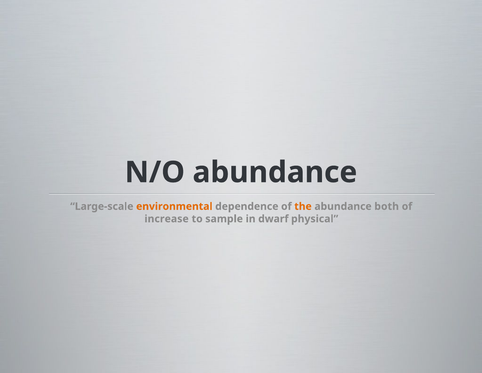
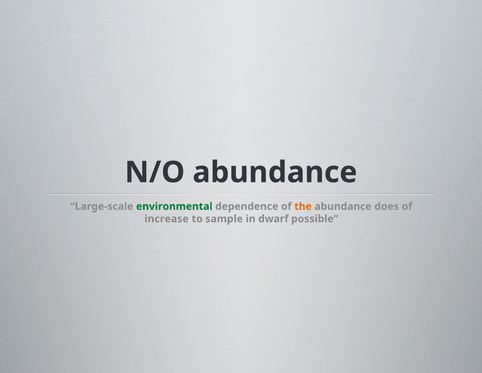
environmental colour: orange -> green
both: both -> does
physical: physical -> possible
